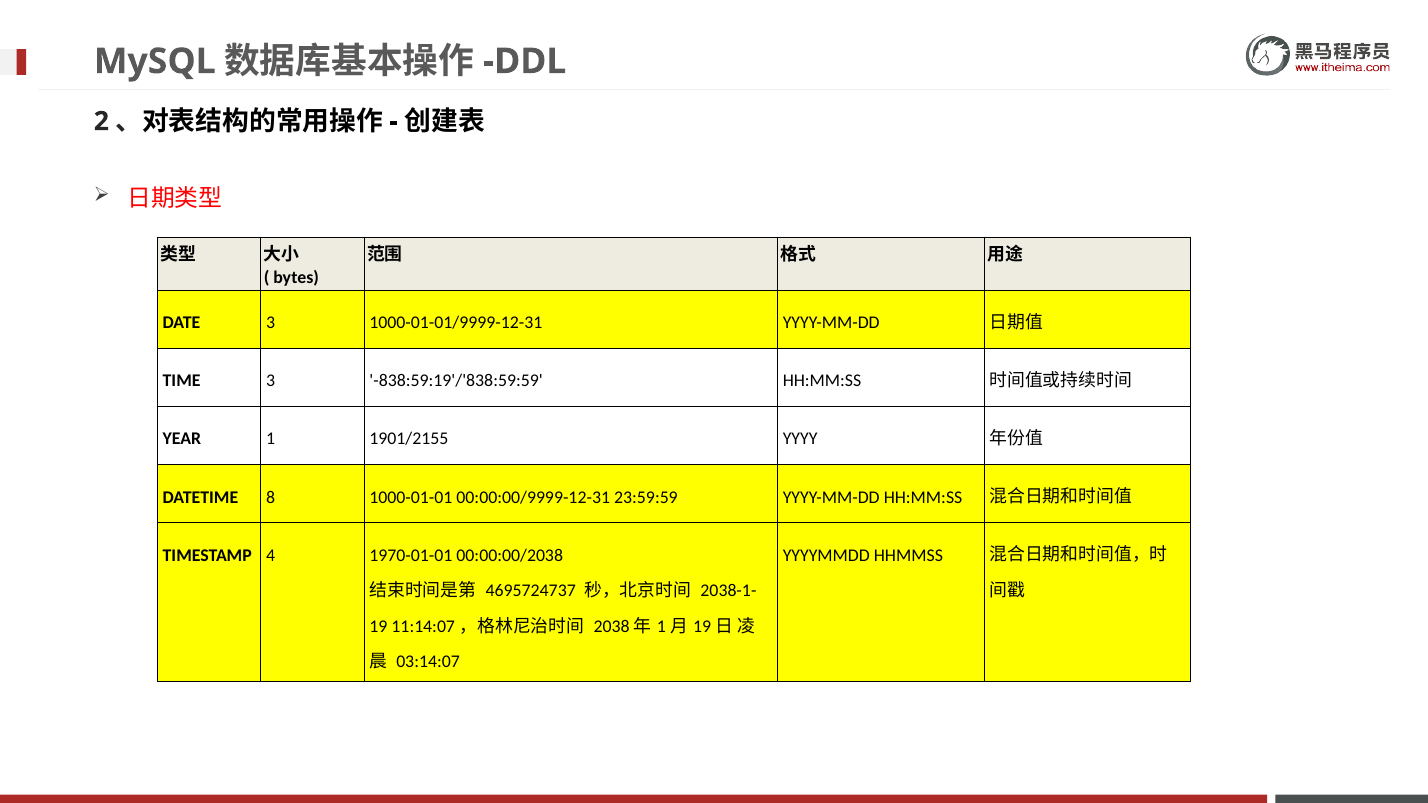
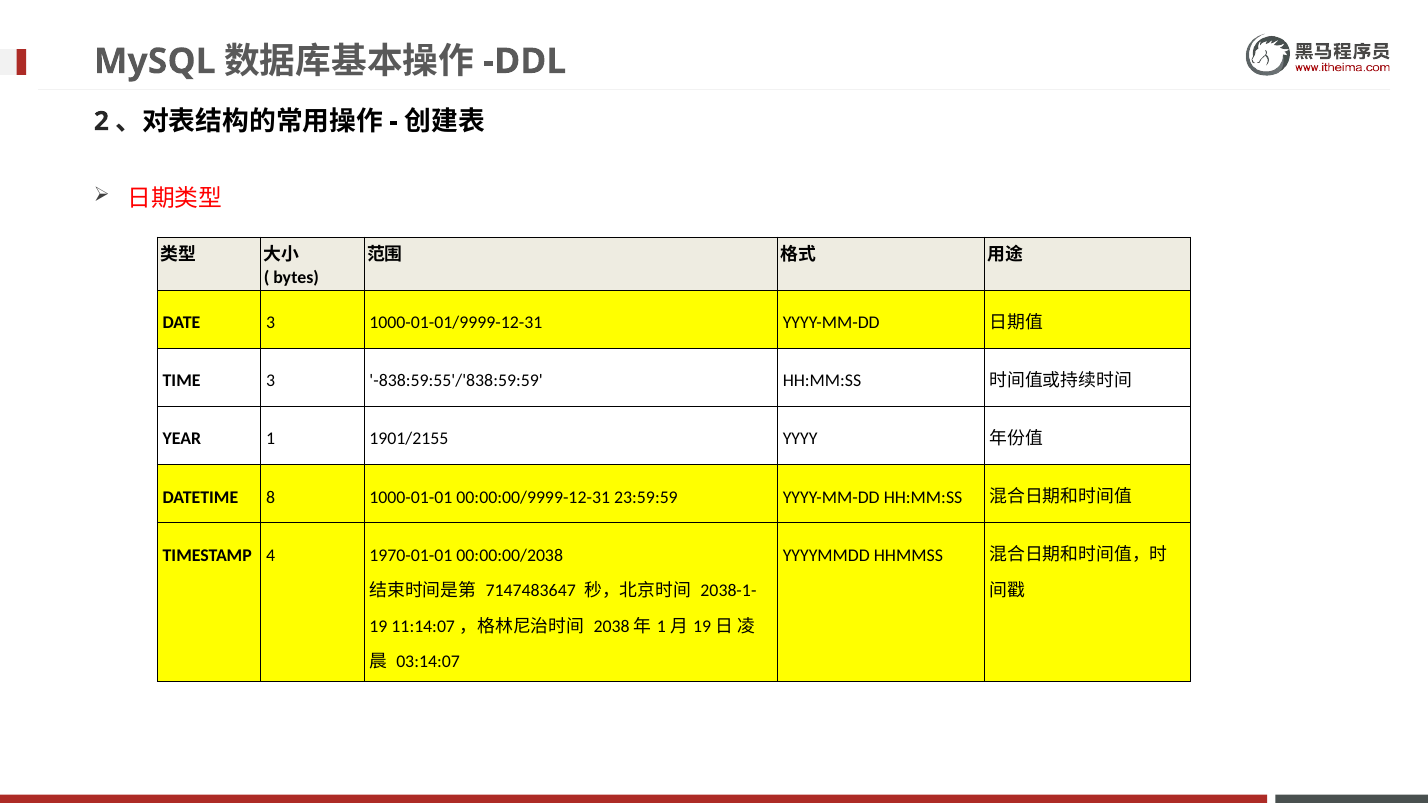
-838:59:19'/'838:59:59: -838:59:19'/'838:59:59 -> -838:59:55'/'838:59:59
4695724737: 4695724737 -> 7147483647
